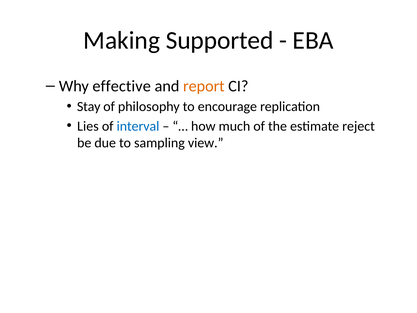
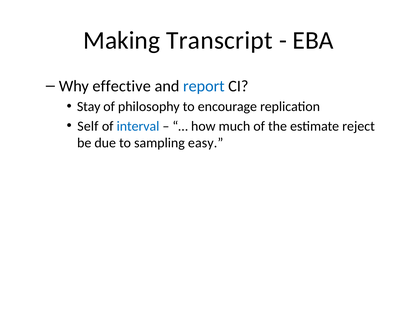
Supported: Supported -> Transcript
report colour: orange -> blue
Lies: Lies -> Self
view: view -> easy
